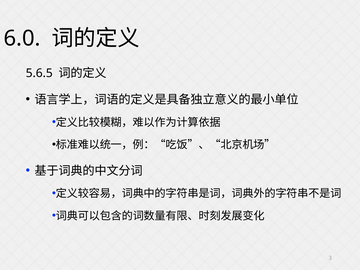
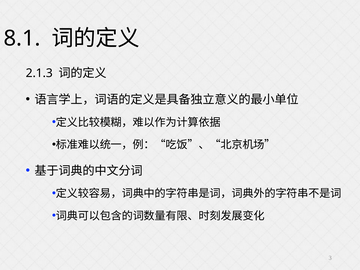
6.0: 6.0 -> 8.1
5.6.5: 5.6.5 -> 2.1.3
